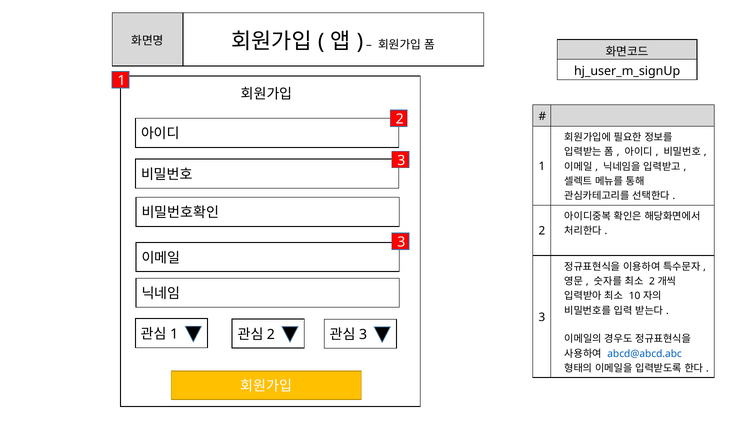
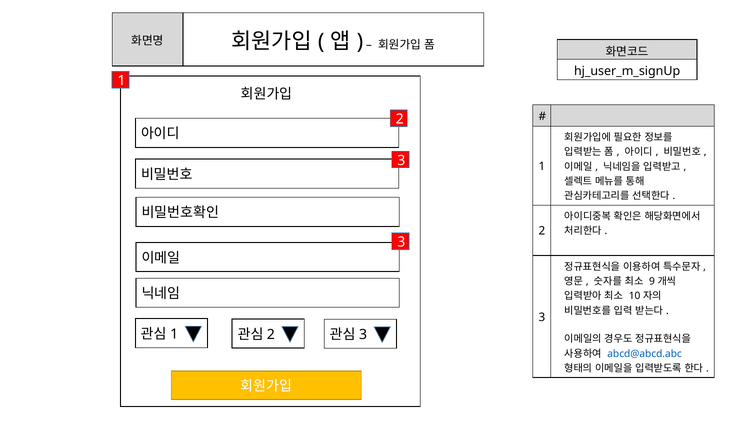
2 at (652, 282): 2 -> 9
